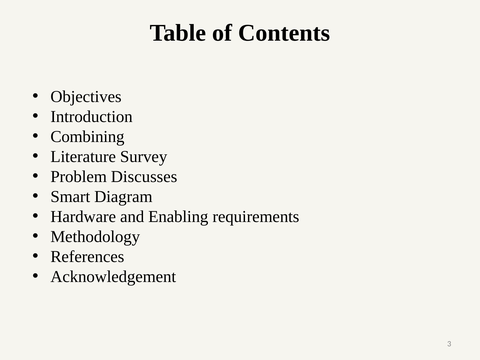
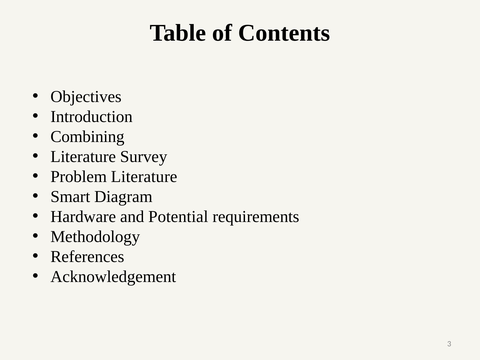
Problem Discusses: Discusses -> Literature
Enabling: Enabling -> Potential
